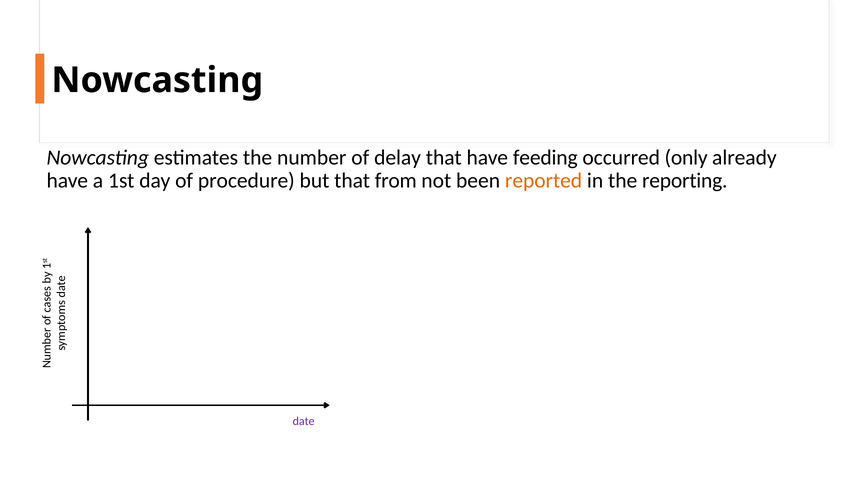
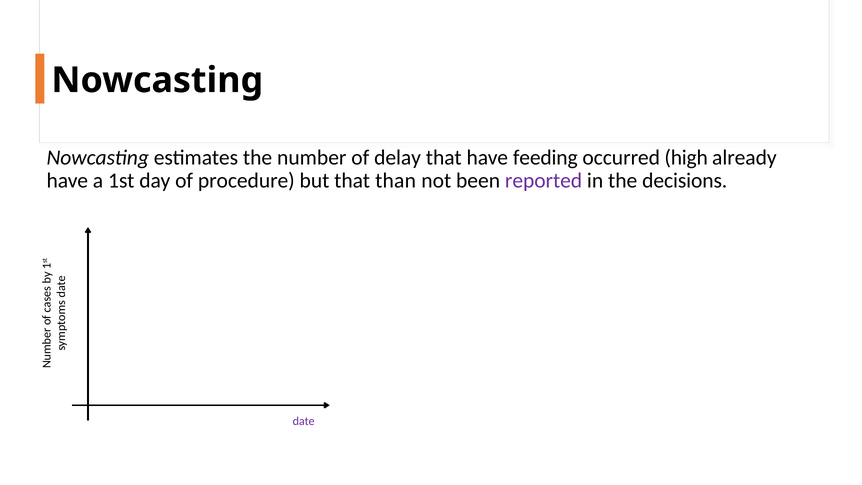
only: only -> high
from: from -> than
reported colour: orange -> purple
reporting: reporting -> decisions
